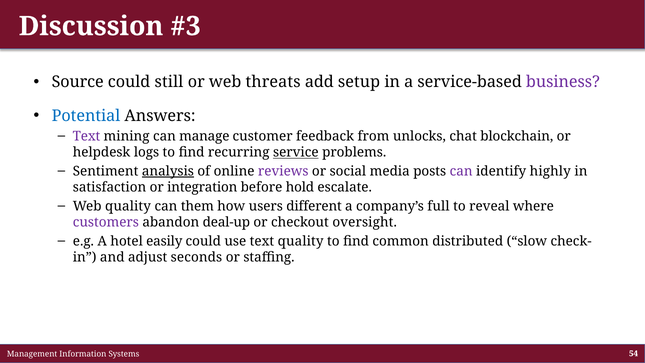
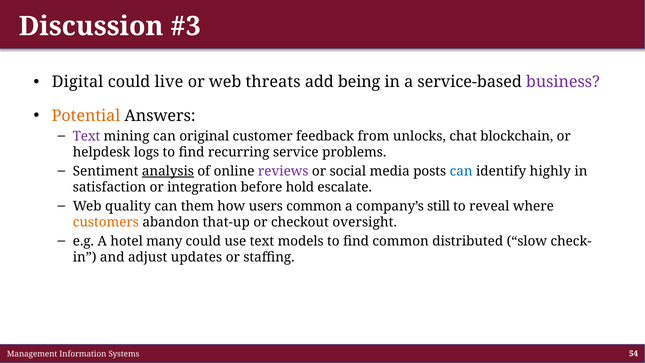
Source: Source -> Digital
still: still -> live
setup: setup -> being
Potential colour: blue -> orange
manage: manage -> original
service underline: present -> none
can at (461, 171) colour: purple -> blue
users different: different -> common
full: full -> still
customers colour: purple -> orange
deal-up: deal-up -> that-up
easily: easily -> many
text quality: quality -> models
seconds: seconds -> updates
